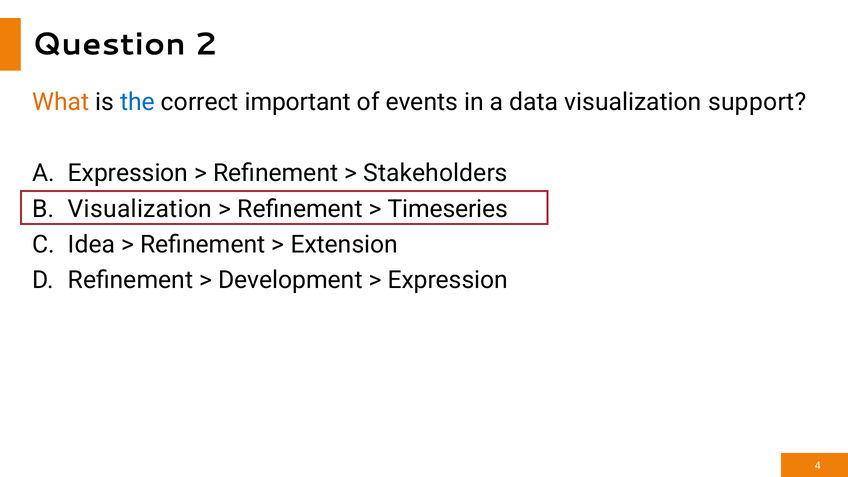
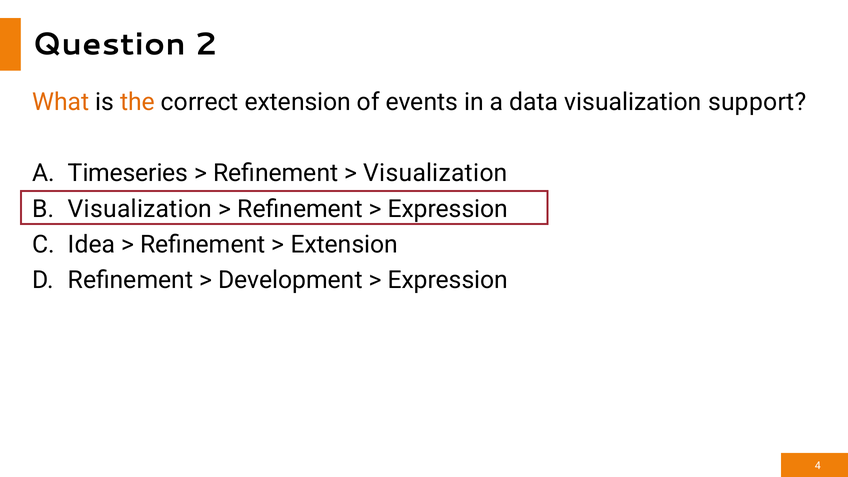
the colour: blue -> orange
correct important: important -> extension
A Expression: Expression -> Timeseries
Stakeholders at (436, 173): Stakeholders -> Visualization
Timeseries at (448, 209): Timeseries -> Expression
